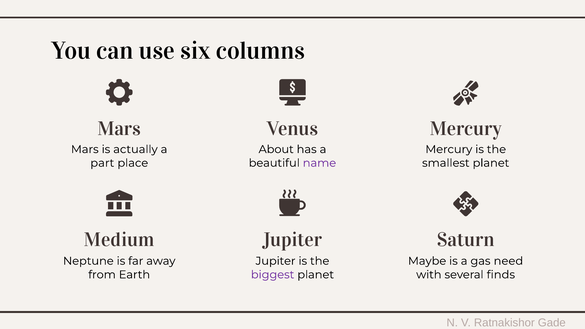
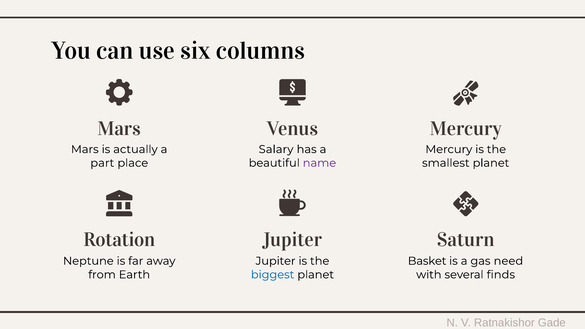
About: About -> Salary
Medium: Medium -> Rotation
Maybe: Maybe -> Basket
biggest colour: purple -> blue
